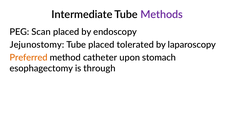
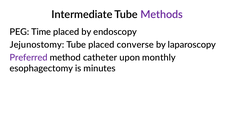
Scan: Scan -> Time
tolerated: tolerated -> converse
Preferred colour: orange -> purple
stomach: stomach -> monthly
through: through -> minutes
